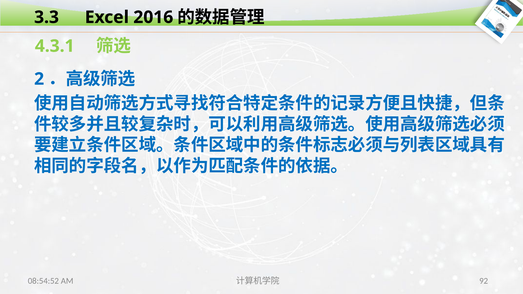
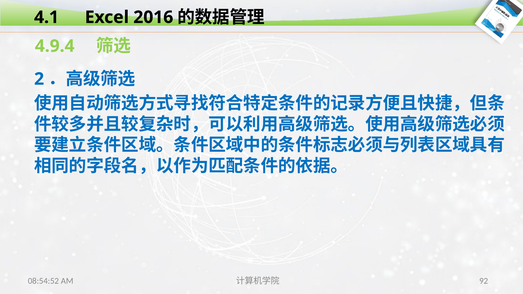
3.3: 3.3 -> 4.1
4.3.1: 4.3.1 -> 4.9.4
